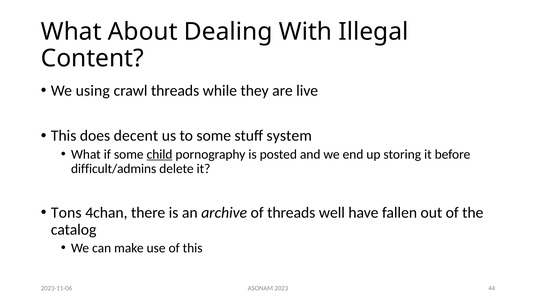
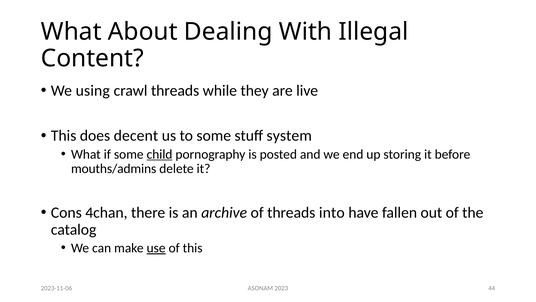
difficult/admins: difficult/admins -> mouths/admins
Tons: Tons -> Cons
well: well -> into
use underline: none -> present
